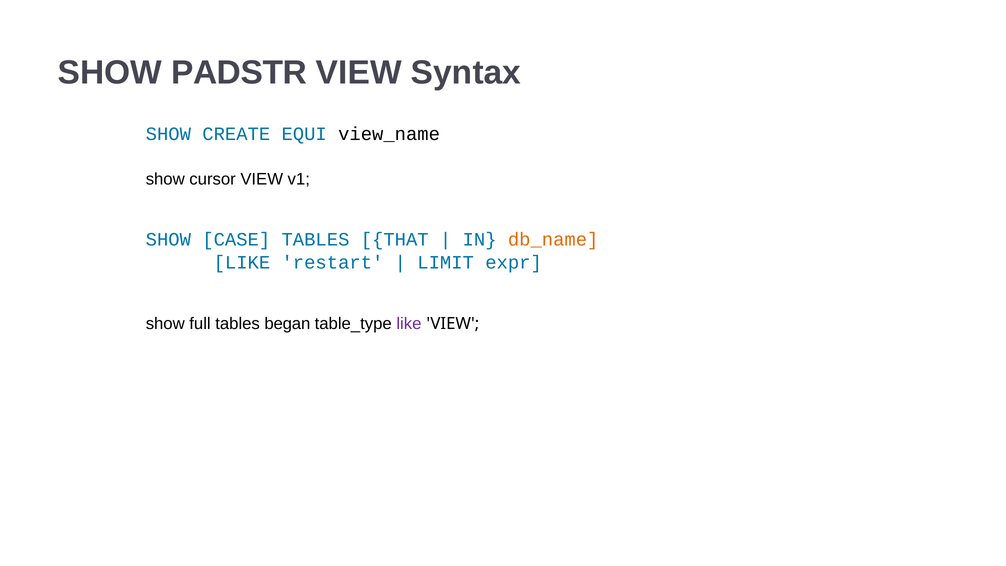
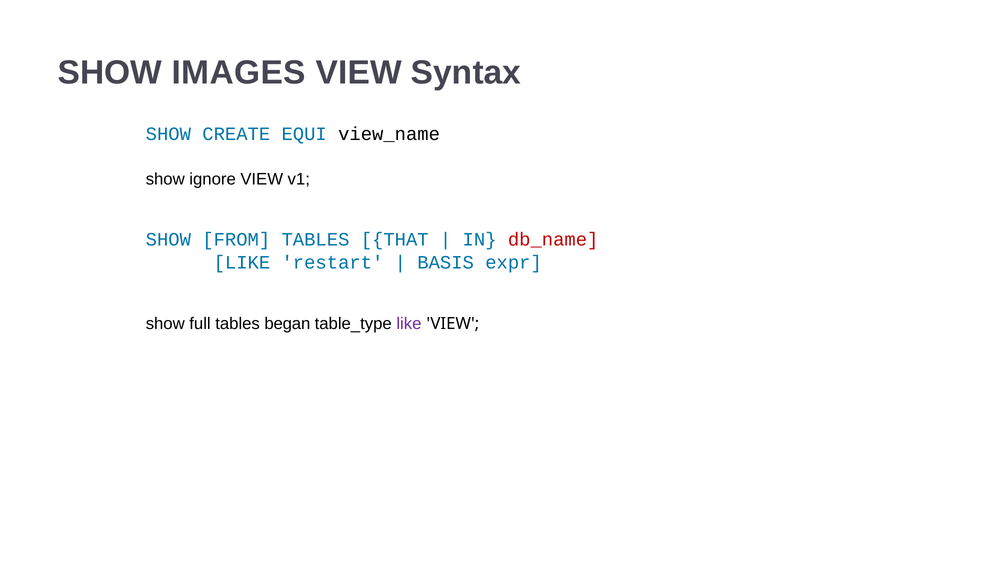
PADSTR: PADSTR -> IMAGES
cursor: cursor -> ignore
CASE: CASE -> FROM
db_name colour: orange -> red
LIMIT: LIMIT -> BASIS
